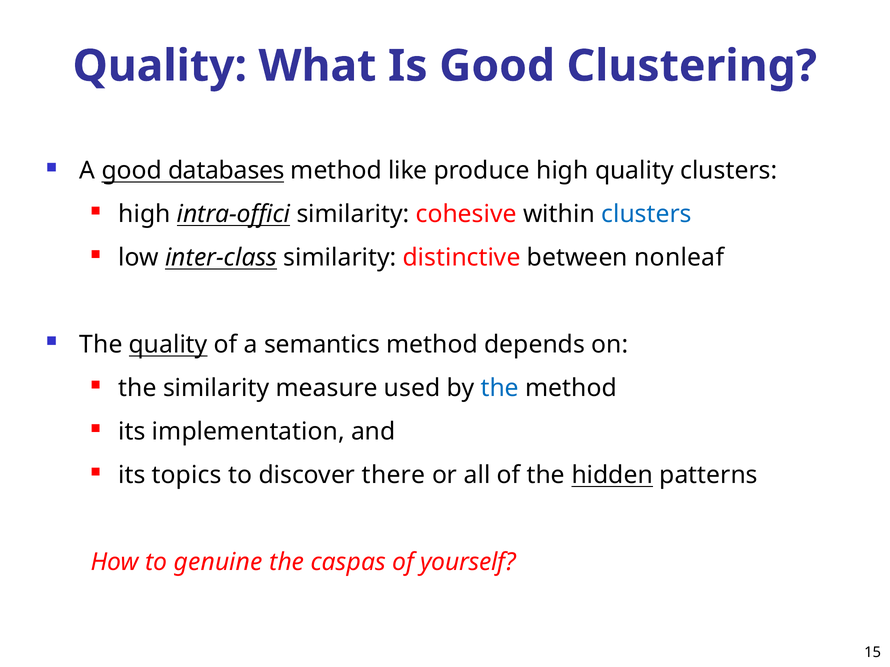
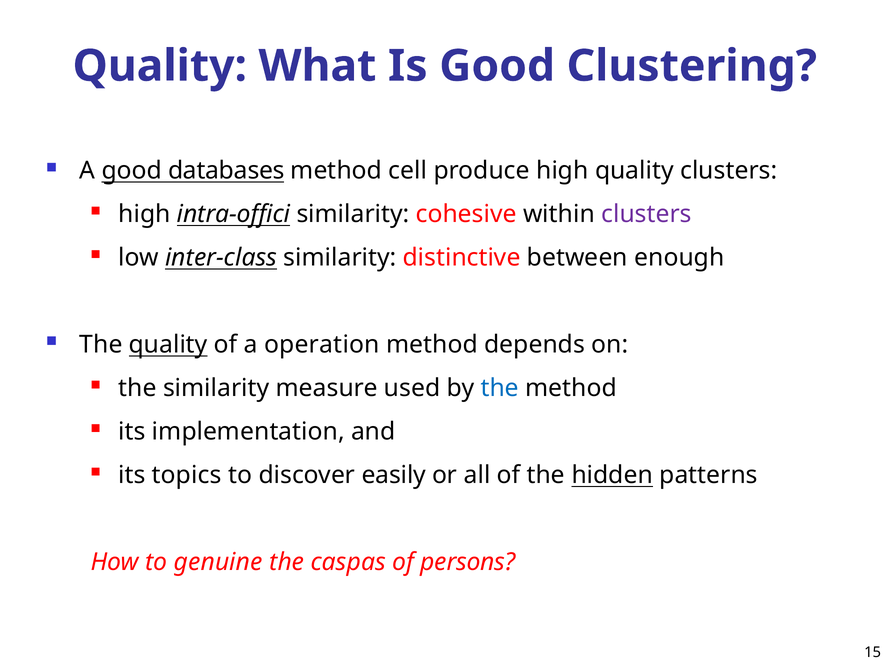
like: like -> cell
clusters at (646, 214) colour: blue -> purple
nonleaf: nonleaf -> enough
semantics: semantics -> operation
there: there -> easily
yourself: yourself -> persons
